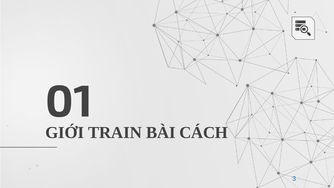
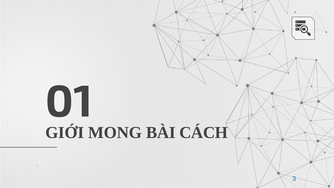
TRAIN: TRAIN -> MONG
